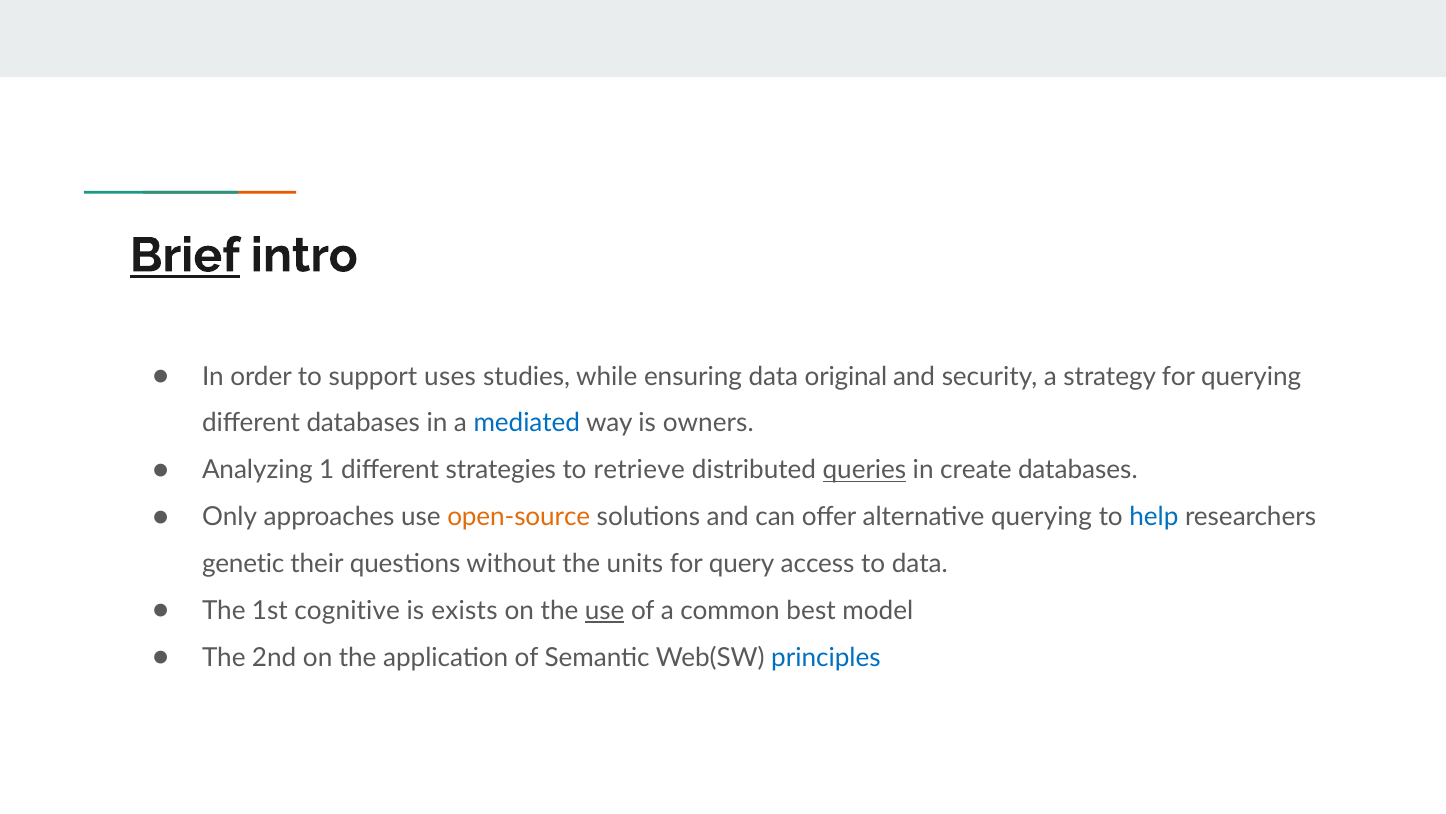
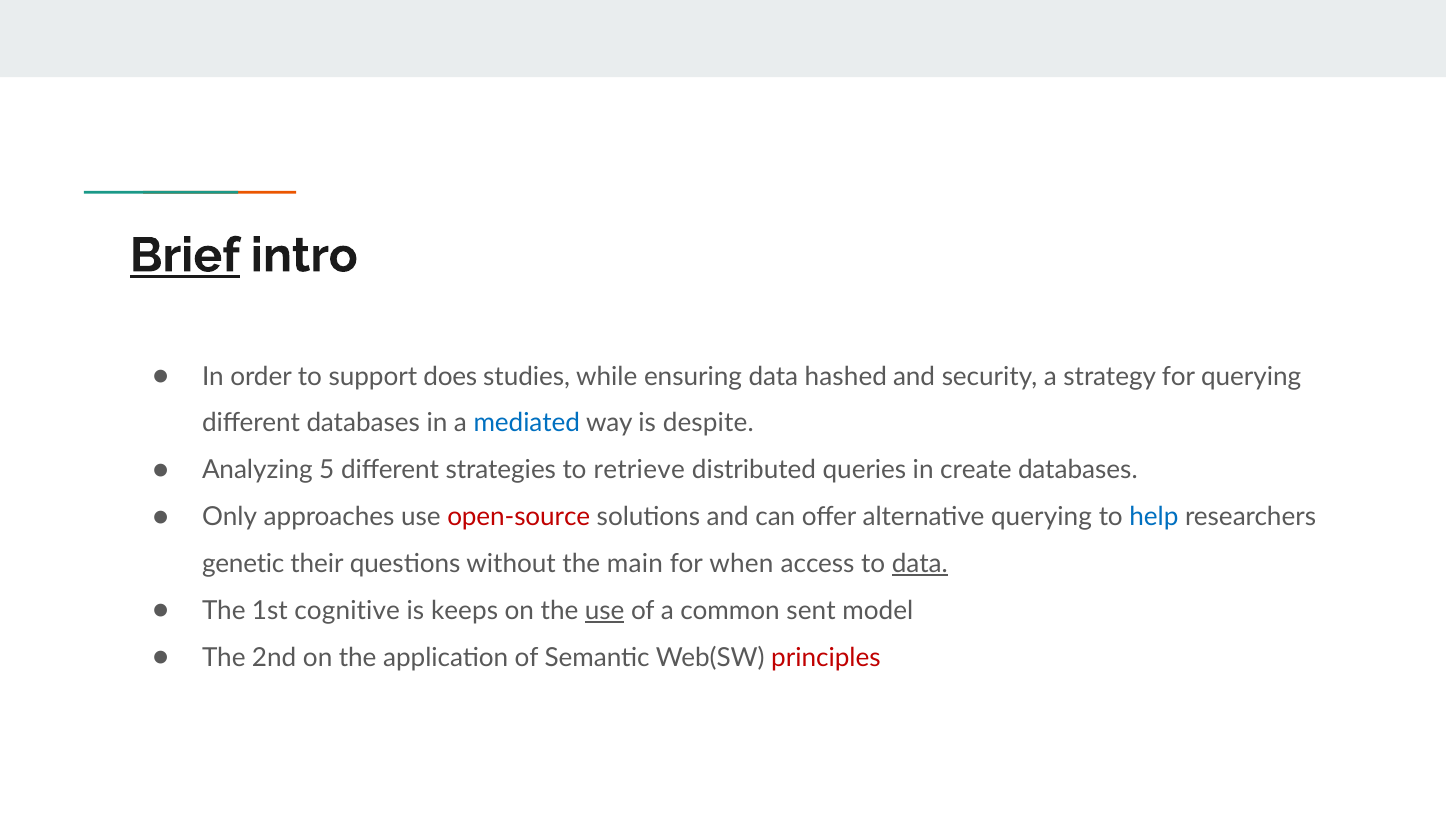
uses: uses -> does
original: original -> hashed
owners: owners -> despite
1: 1 -> 5
queries underline: present -> none
open-source colour: orange -> red
units: units -> main
query: query -> when
data at (920, 563) underline: none -> present
exists: exists -> keeps
best: best -> sent
principles colour: blue -> red
